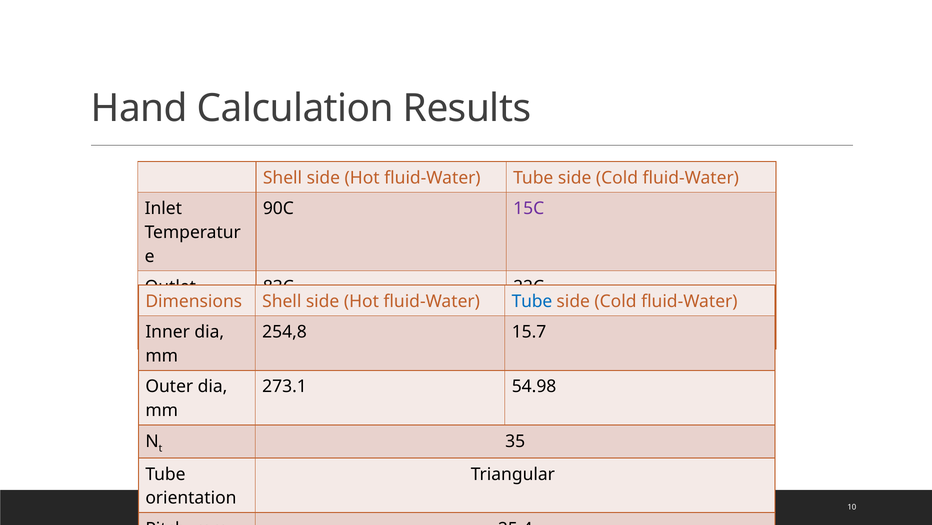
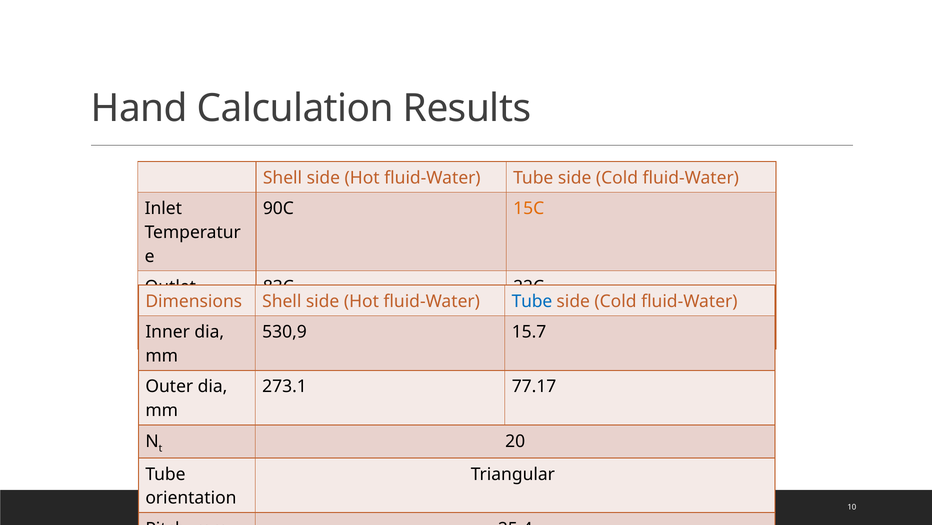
15C colour: purple -> orange
254,8: 254,8 -> 530,9
54.98: 54.98 -> 77.17
35: 35 -> 20
